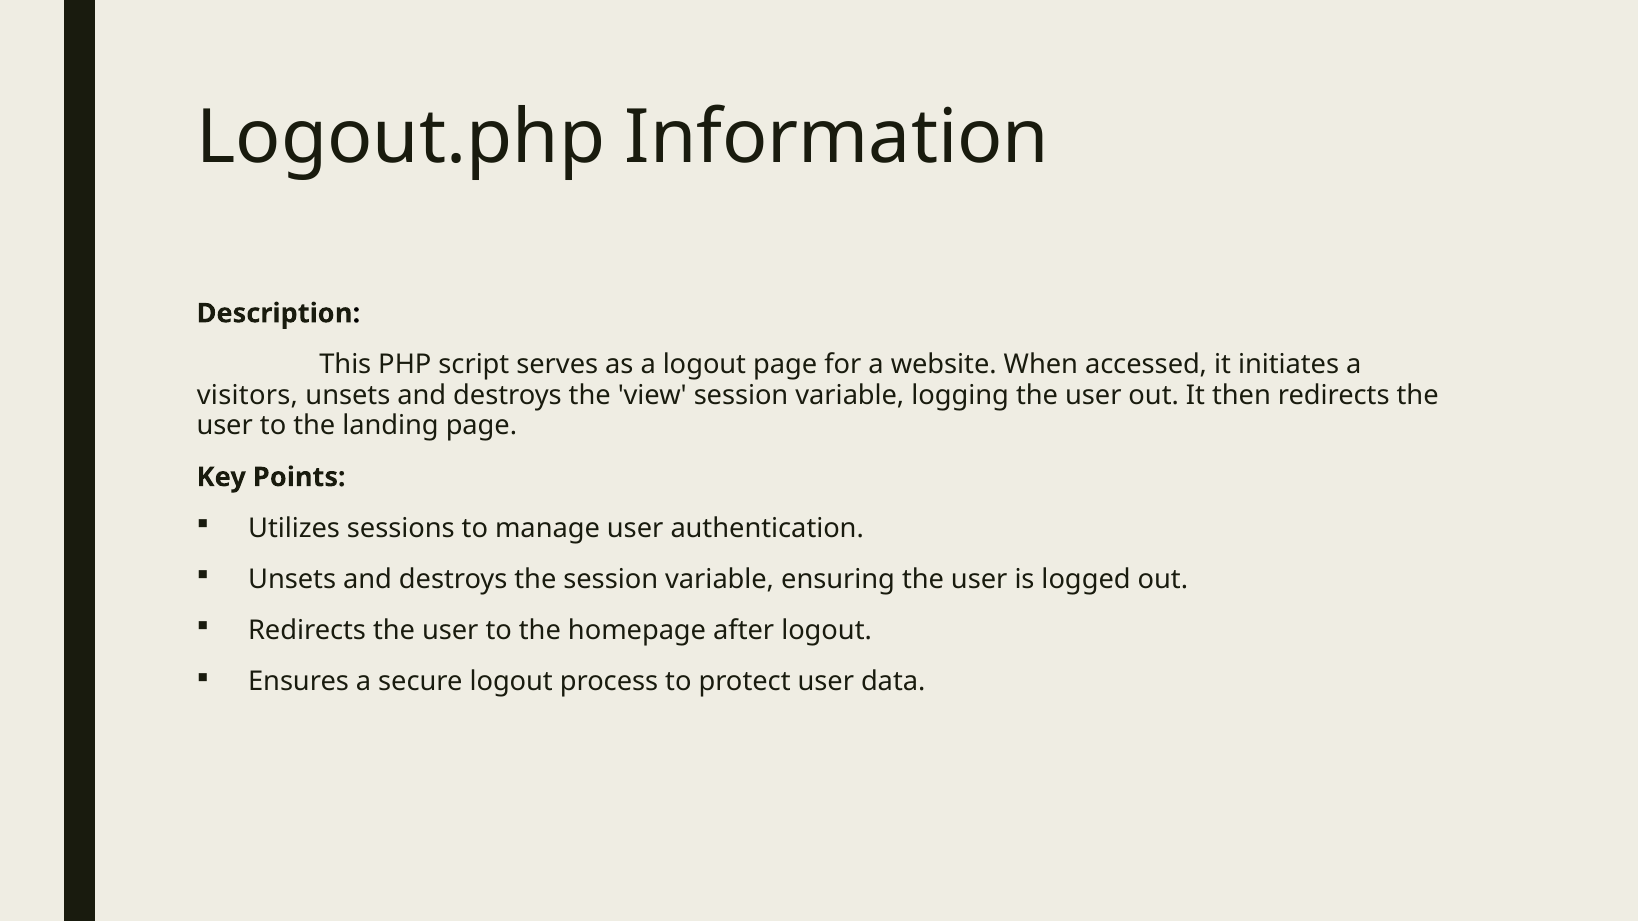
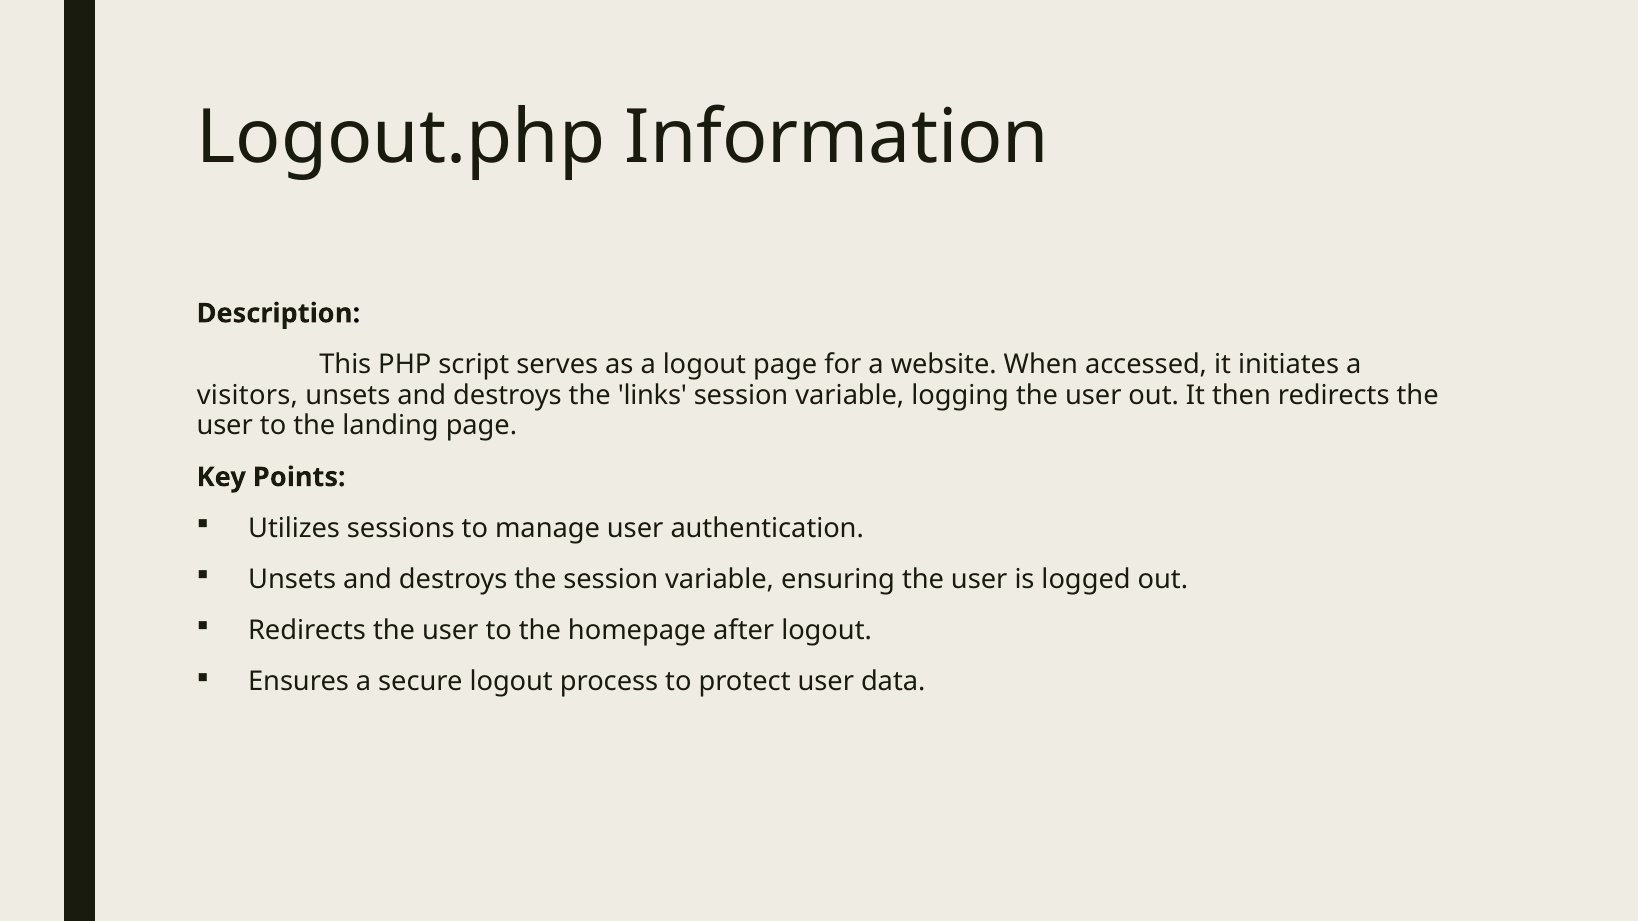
view: view -> links
